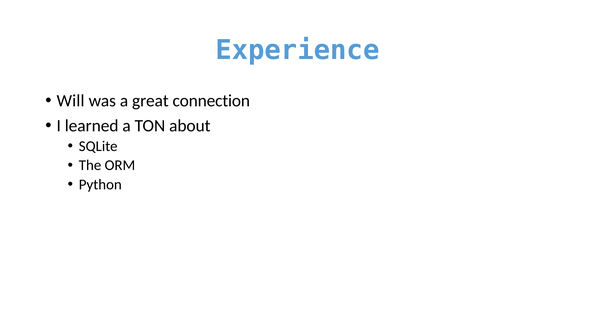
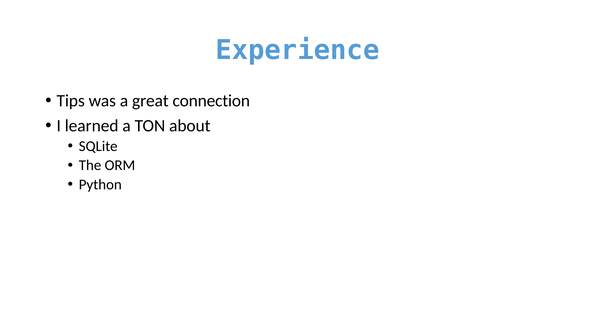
Will: Will -> Tips
